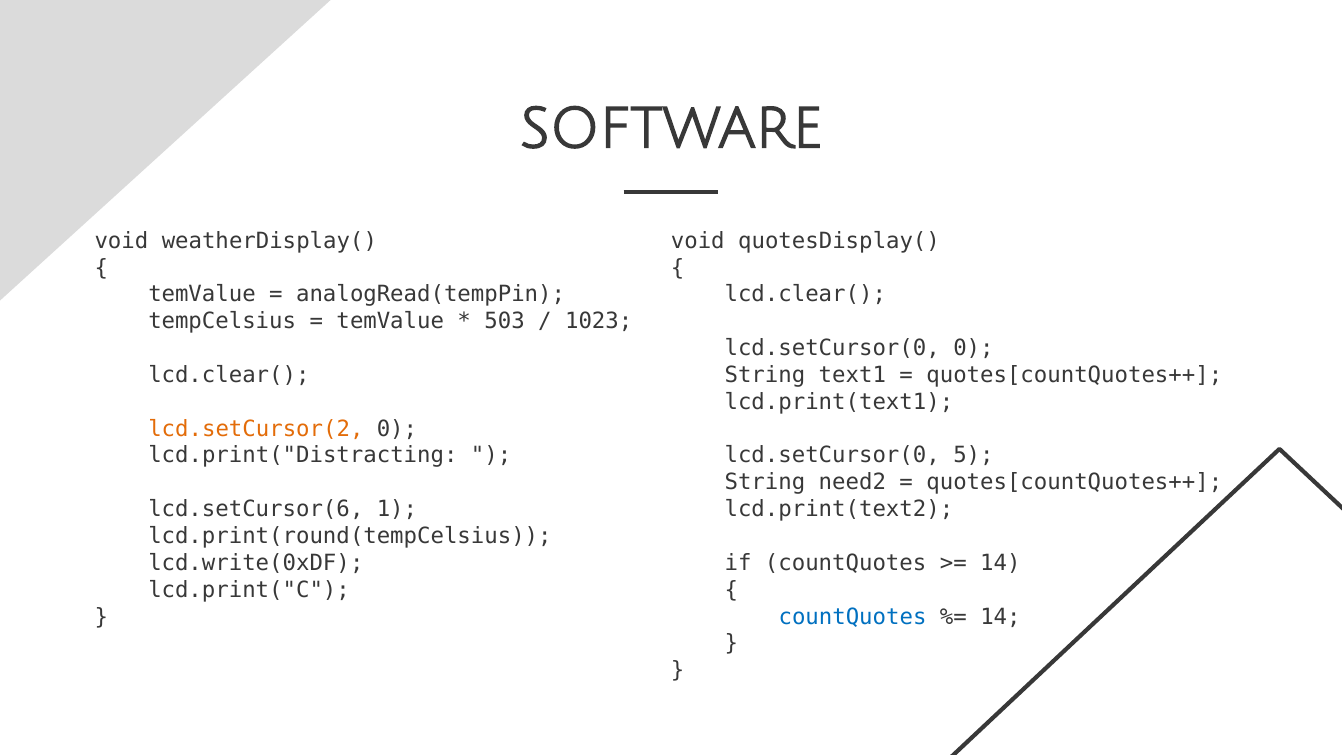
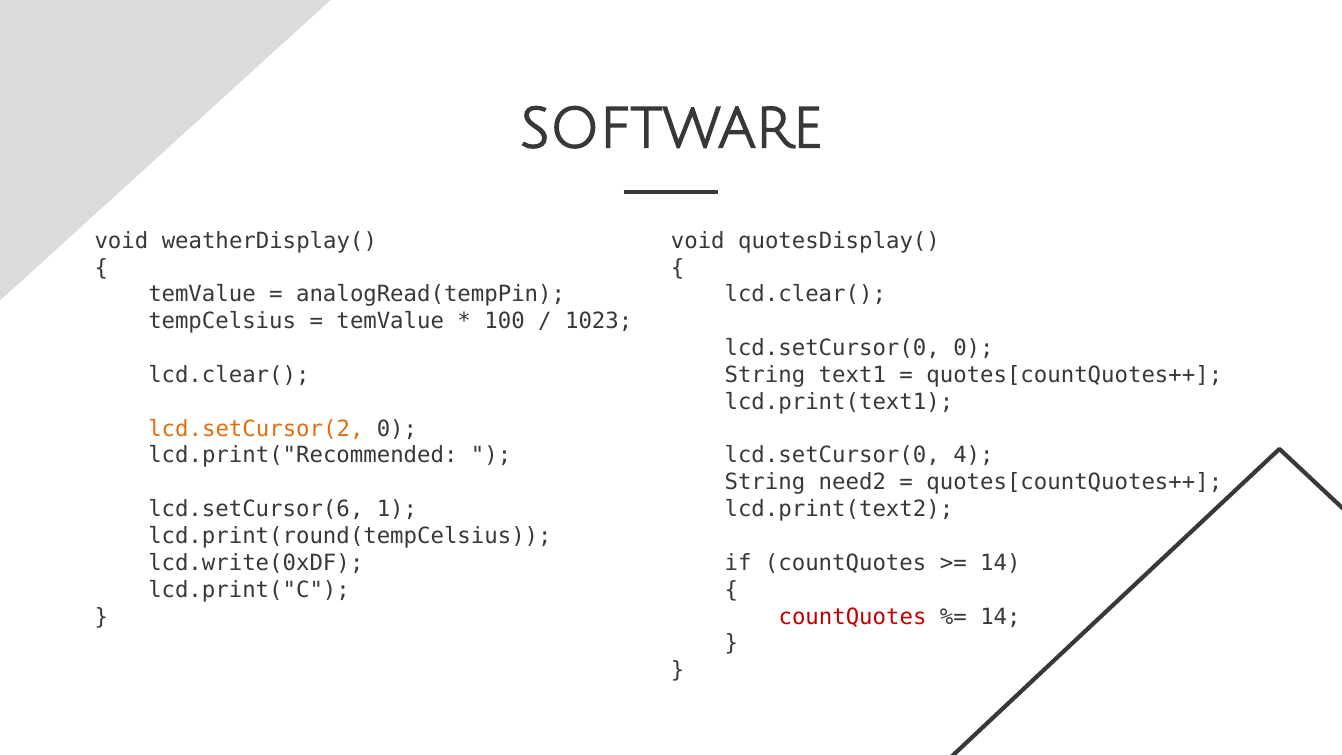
503: 503 -> 100
lcd.print("Distracting: lcd.print("Distracting -> lcd.print("Recommended
5: 5 -> 4
countQuotes at (853, 617) colour: blue -> red
